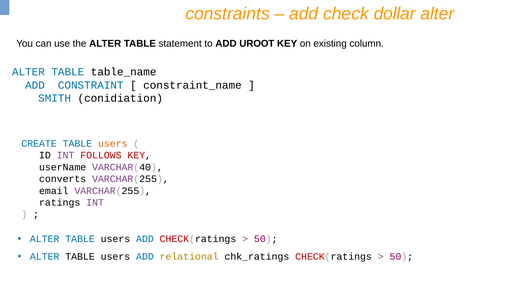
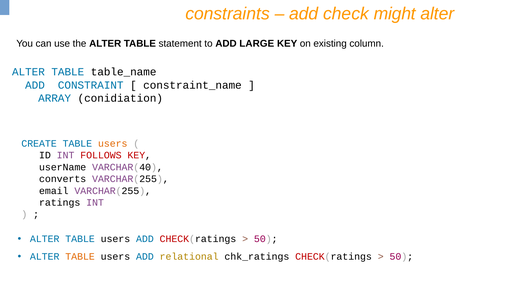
dollar: dollar -> might
UROOT: UROOT -> LARGE
SMITH: SMITH -> ARRAY
TABLE at (80, 256) colour: black -> orange
